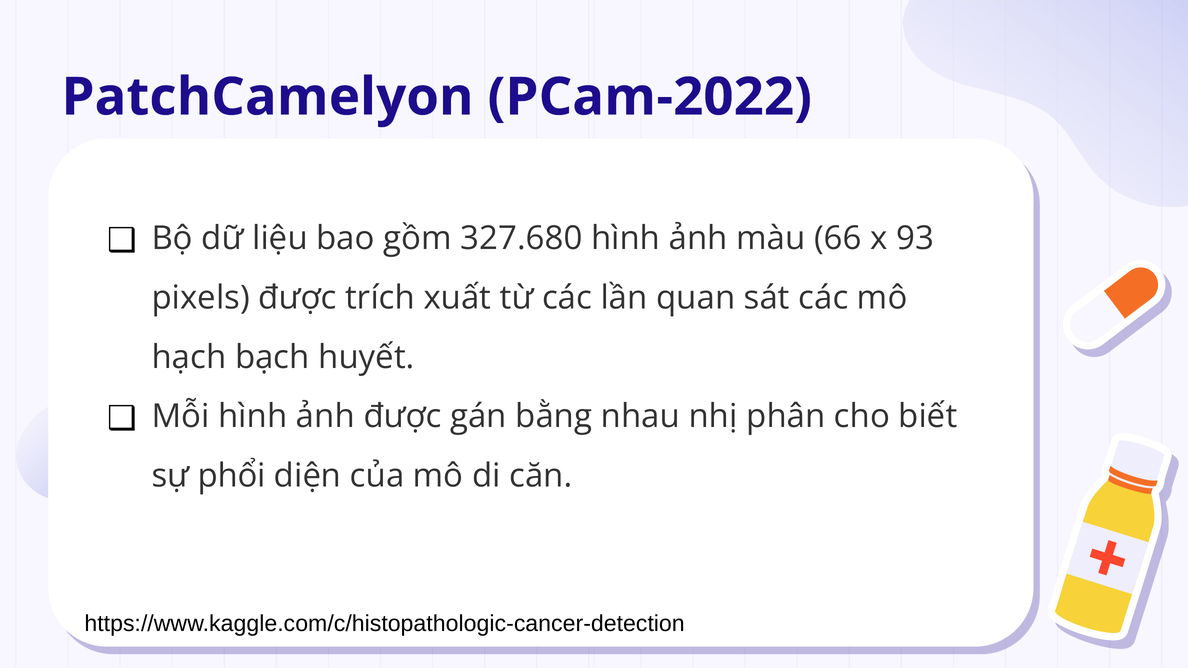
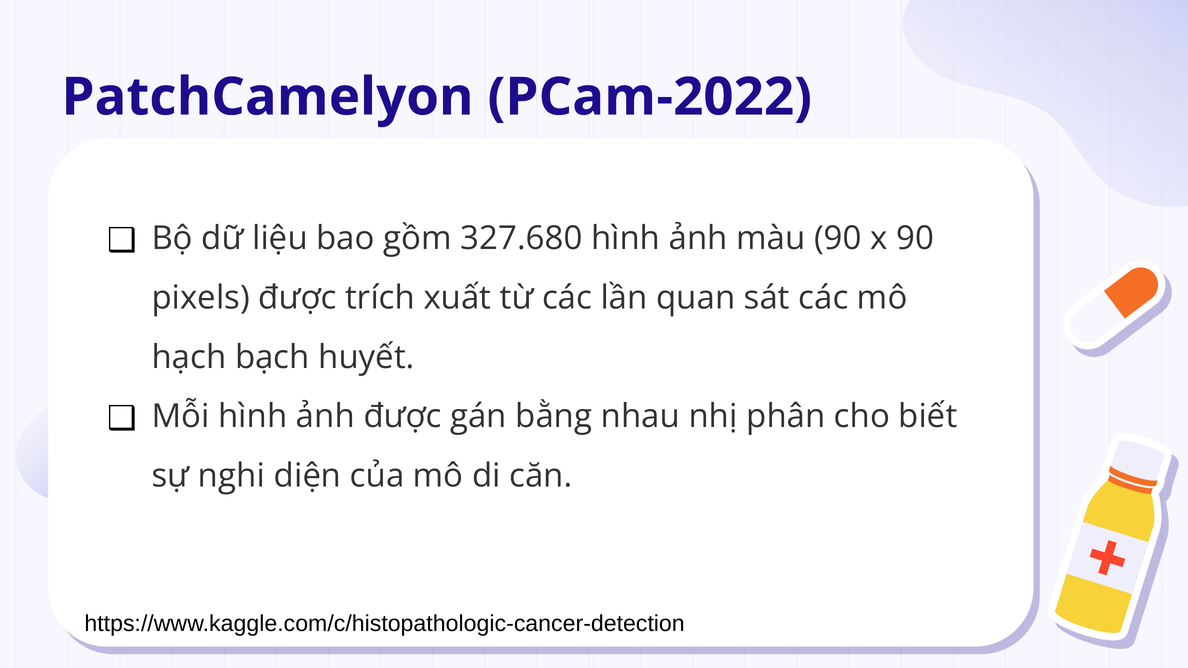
màu 66: 66 -> 90
x 93: 93 -> 90
phổi: phổi -> nghi
